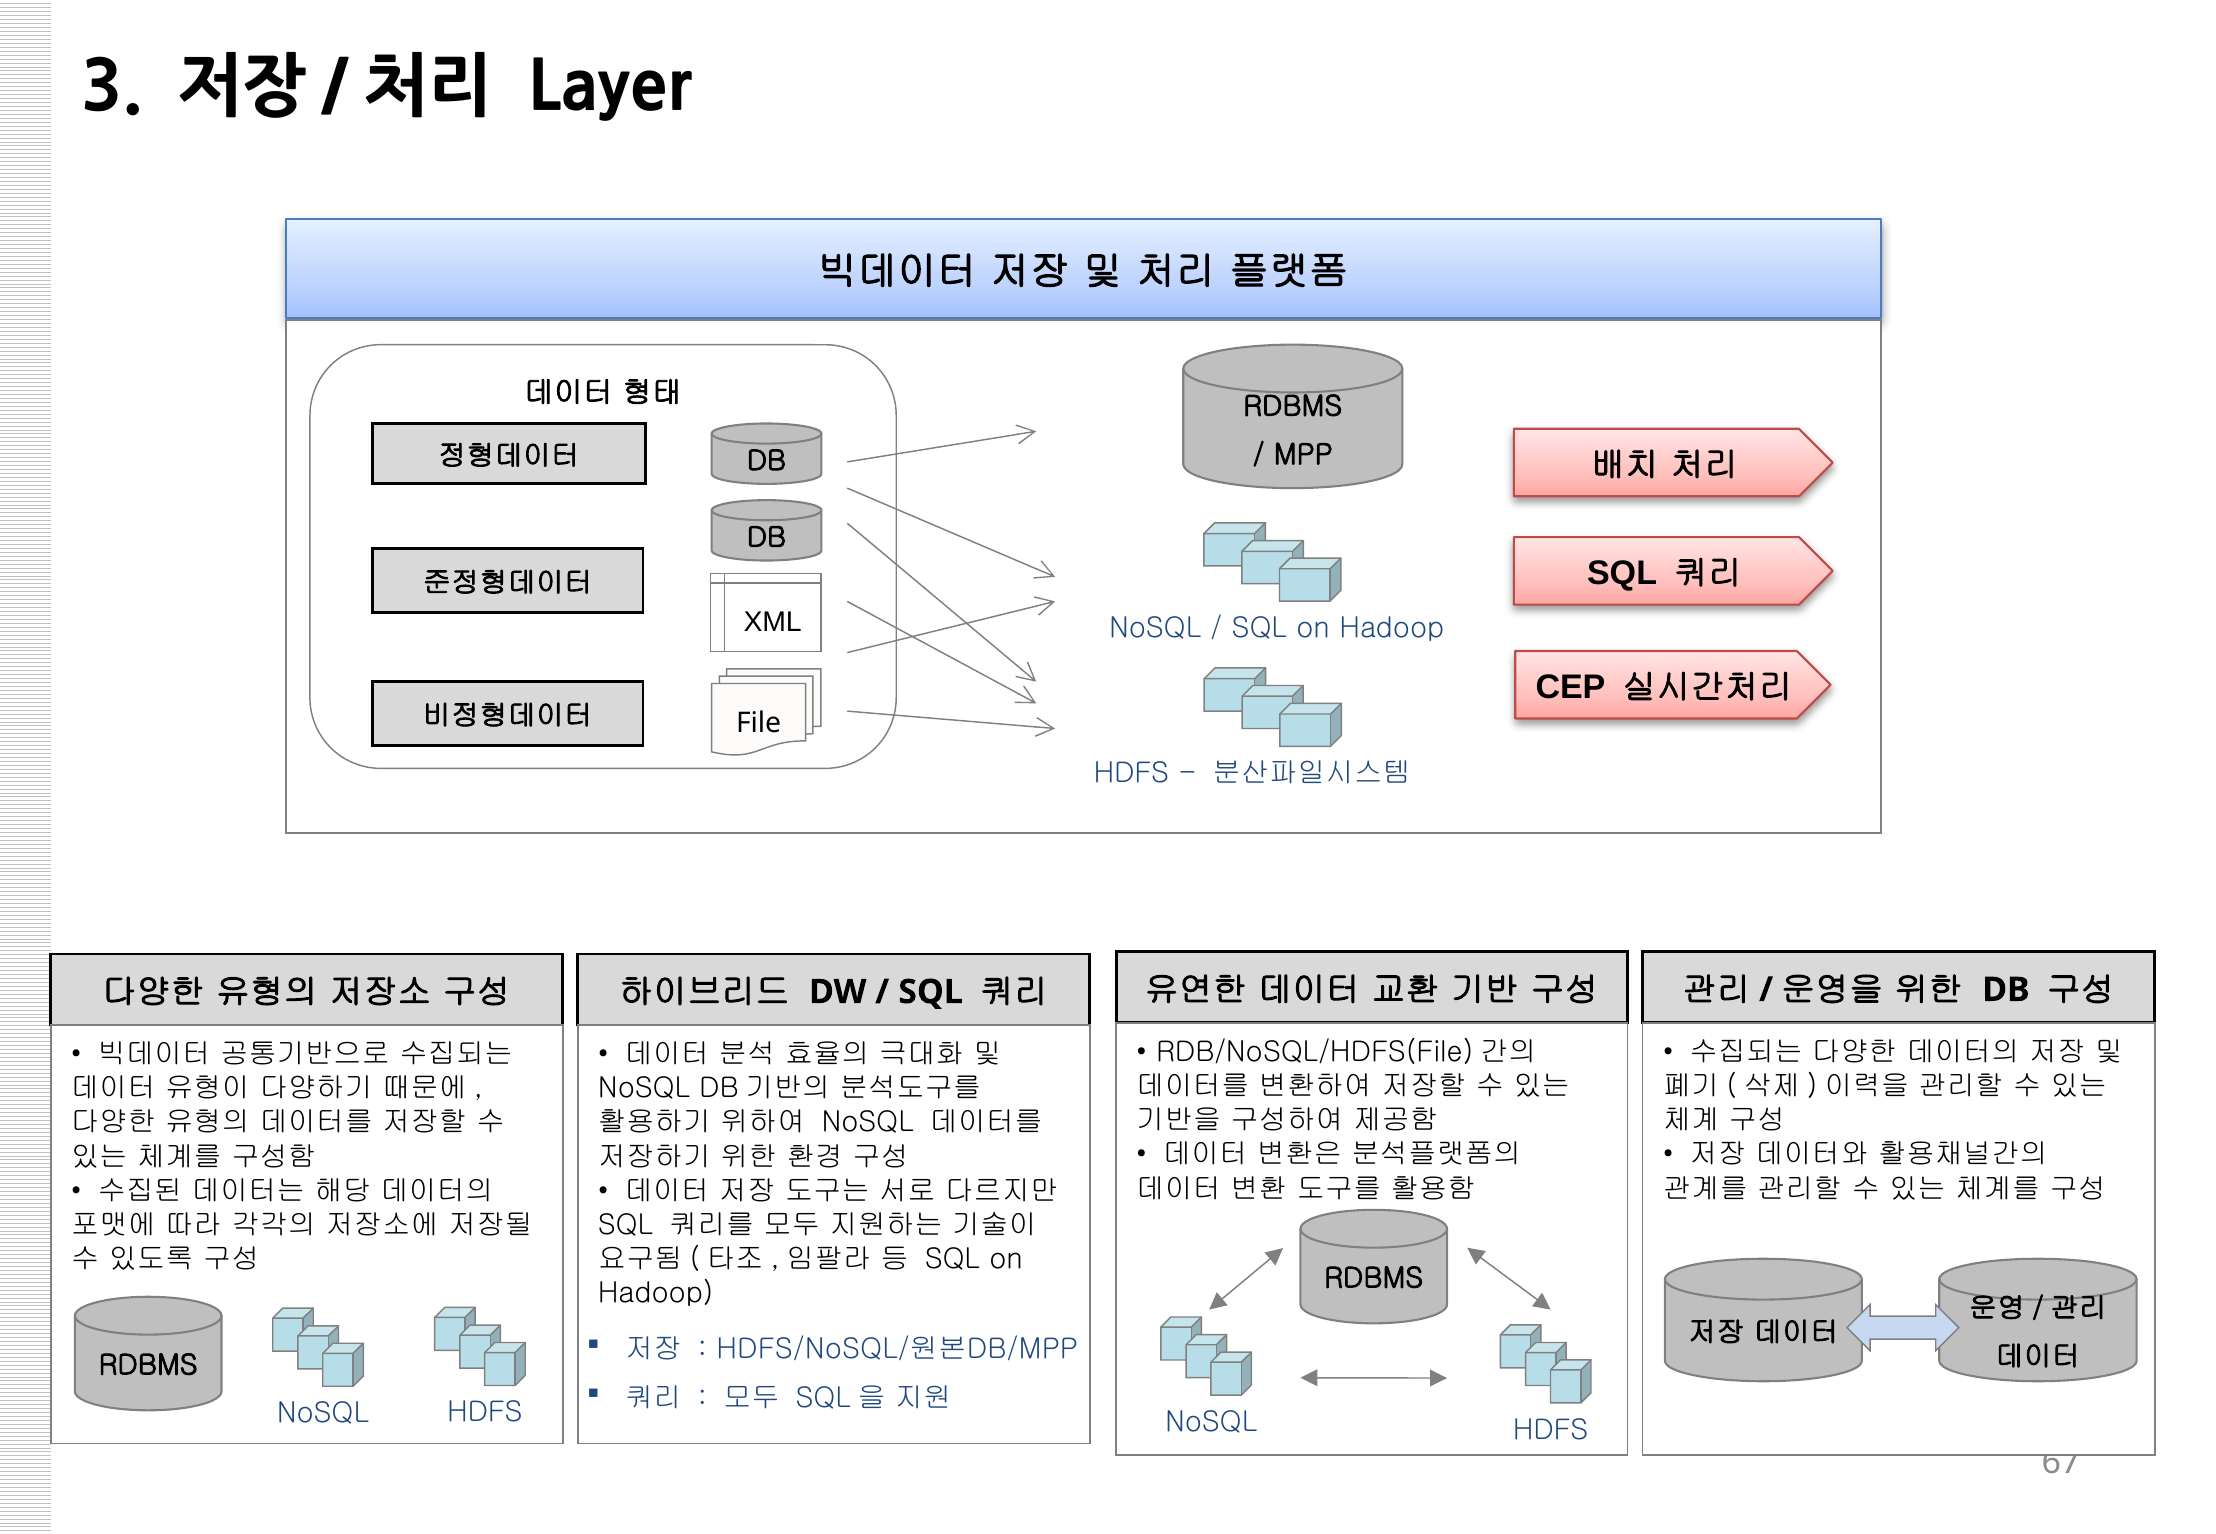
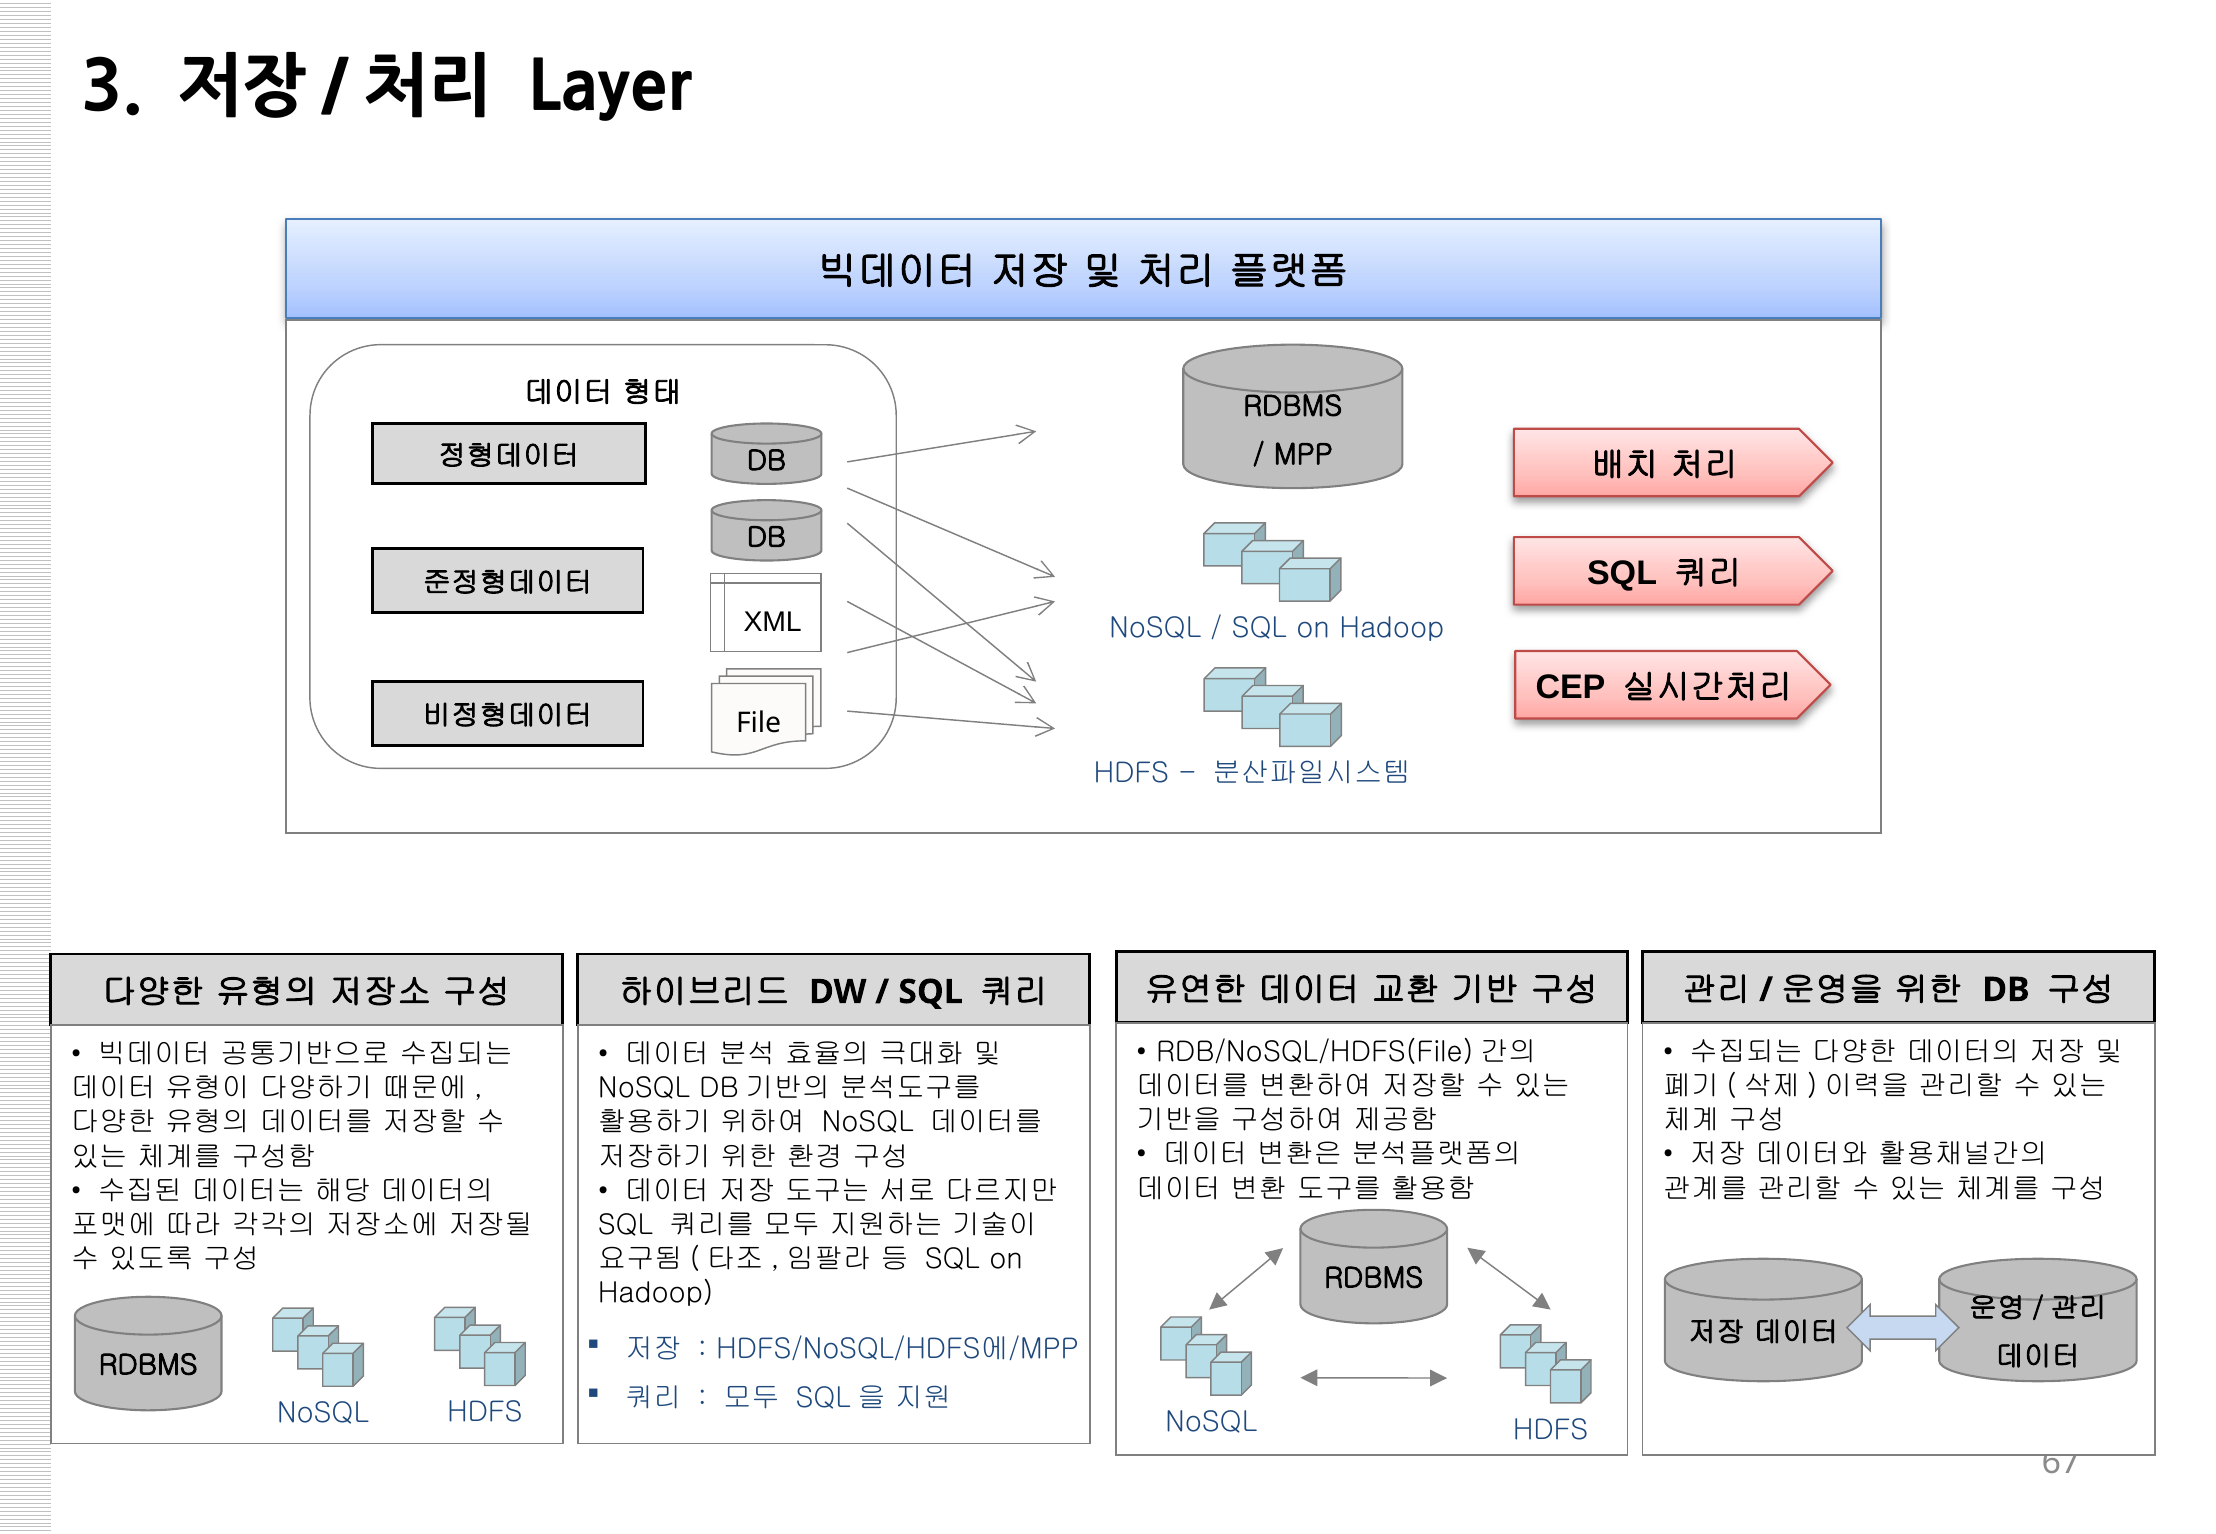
HDFS/NoSQL/원본DB/MPP: HDFS/NoSQL/원본DB/MPP -> HDFS/NoSQL/HDFS에/MPP
